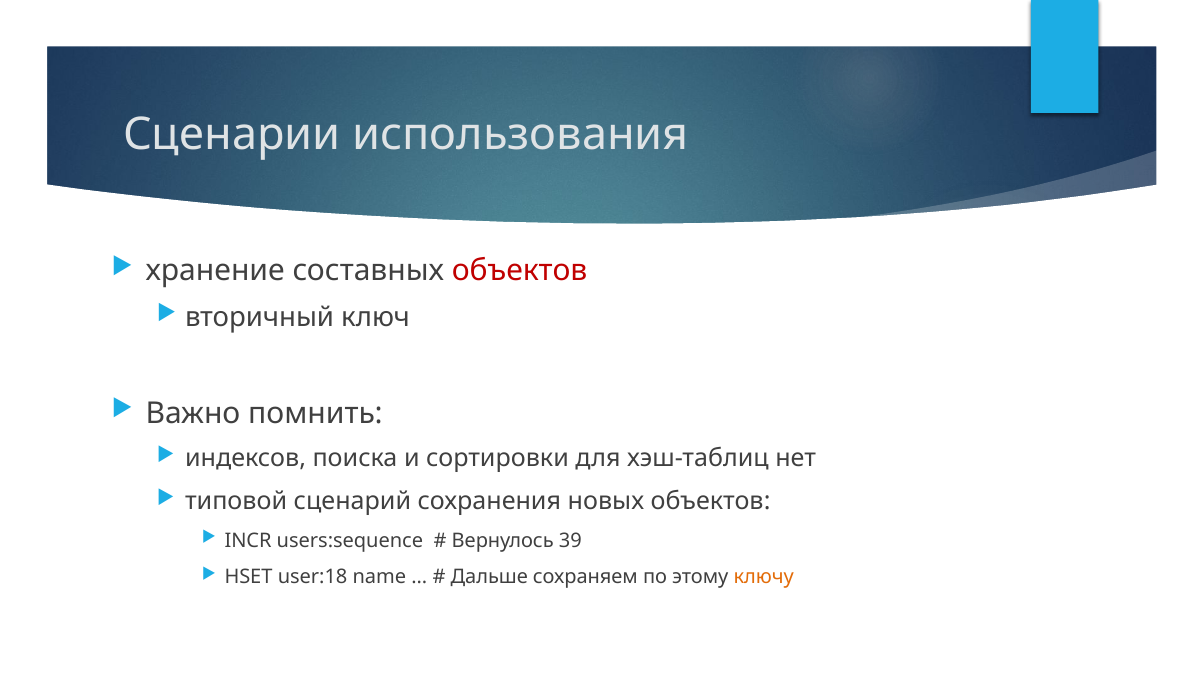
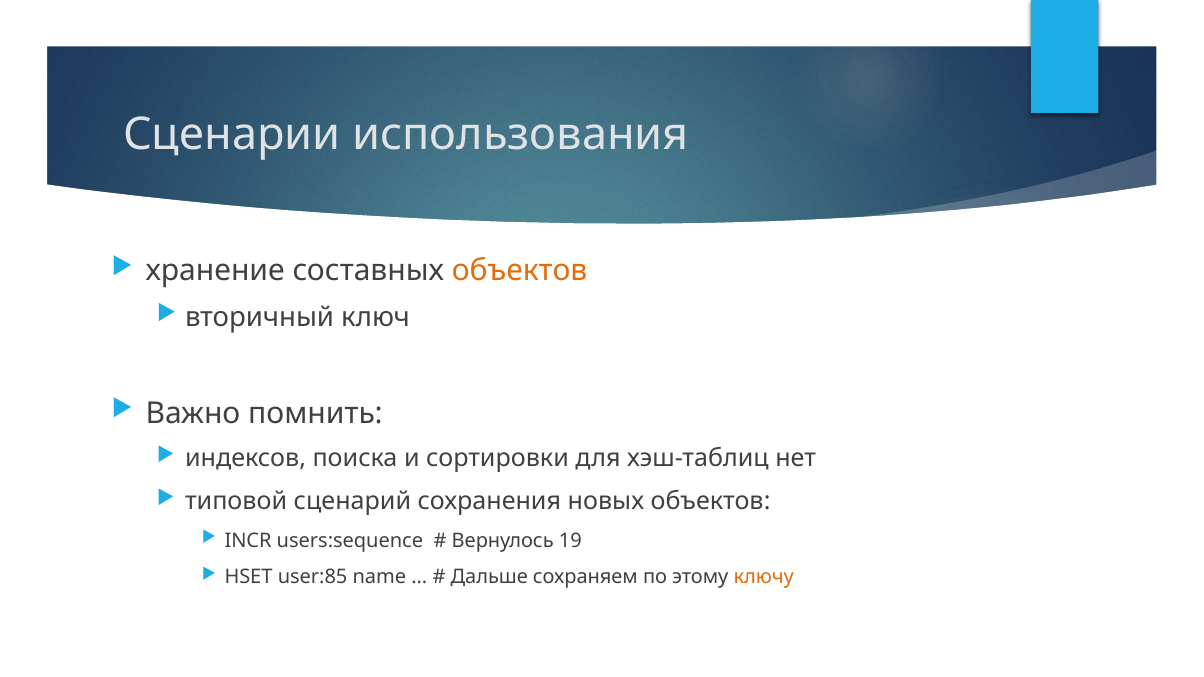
объектов at (520, 270) colour: red -> orange
39: 39 -> 19
user:18: user:18 -> user:85
